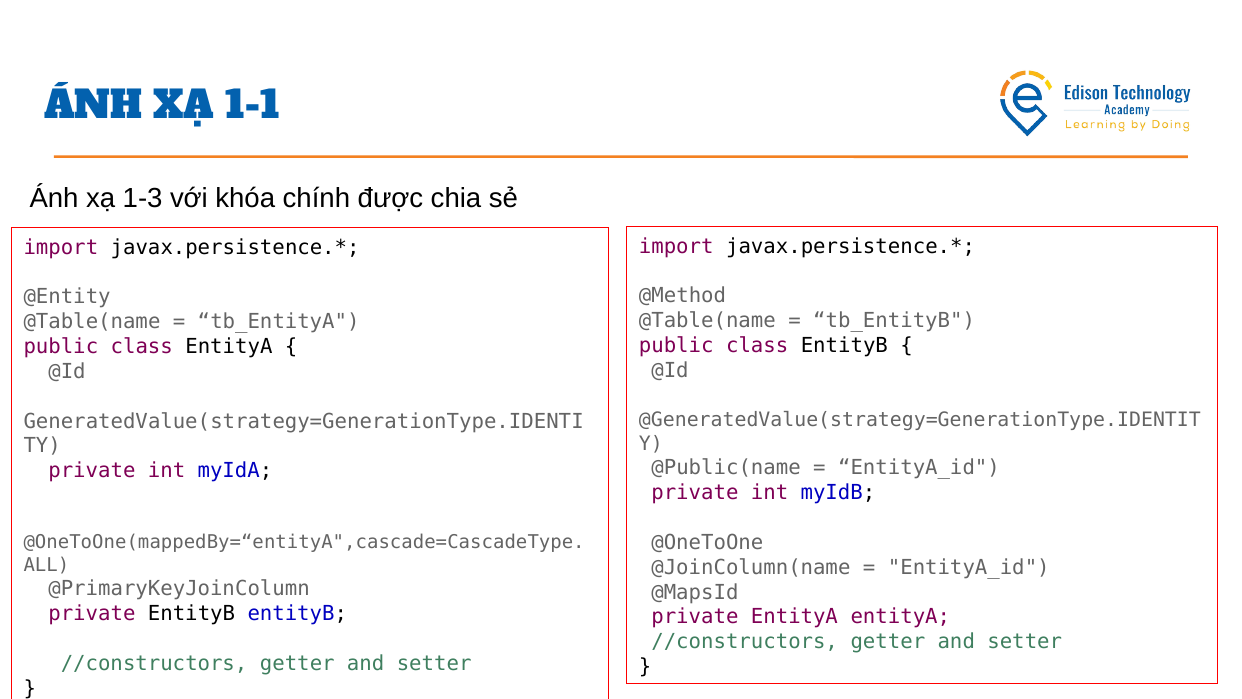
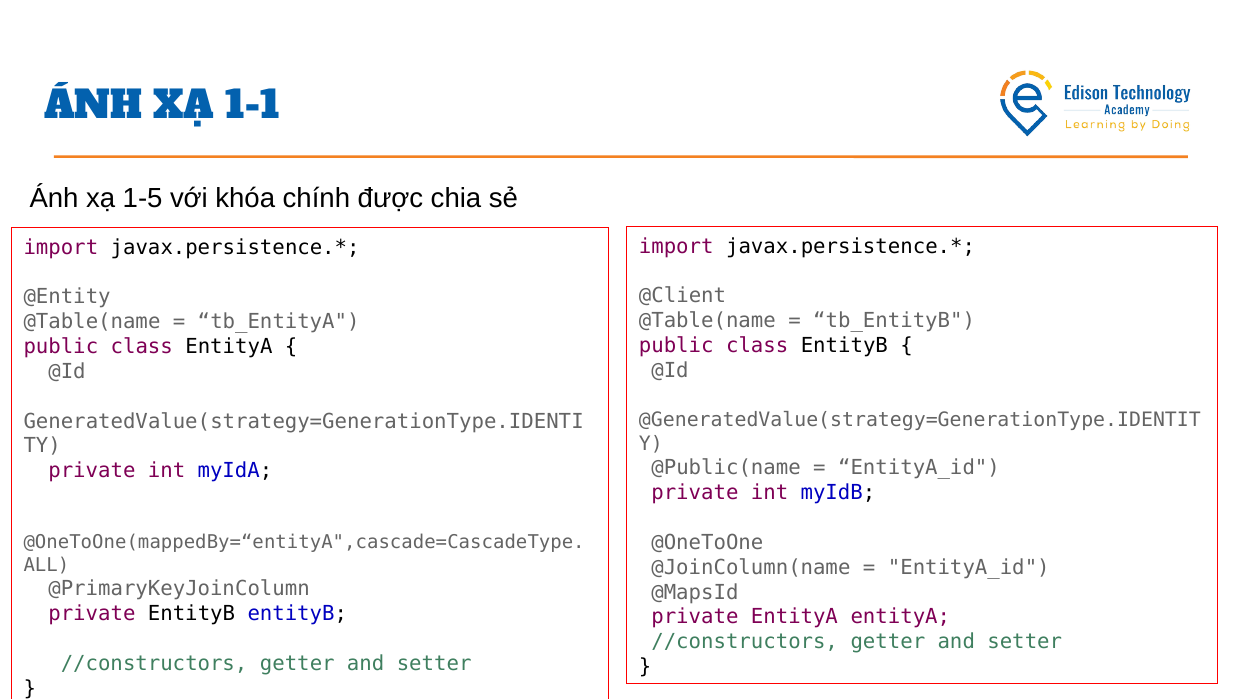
1-3: 1-3 -> 1-5
@Method: @Method -> @Client
